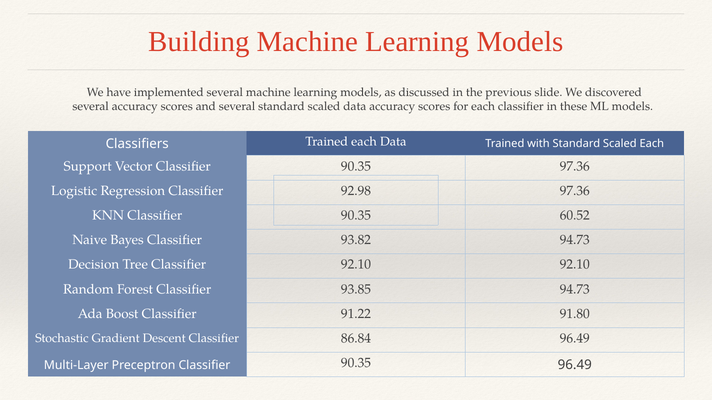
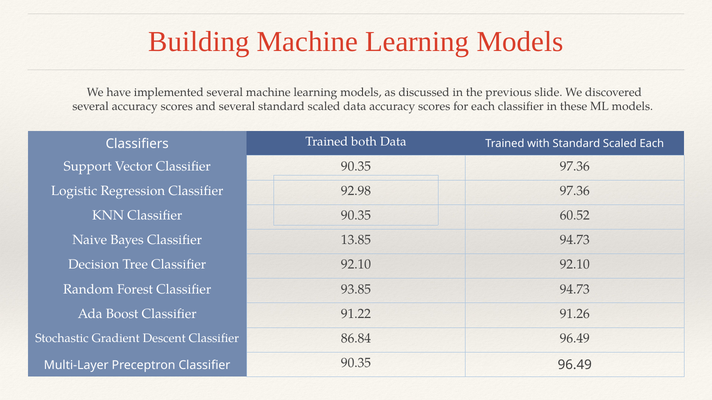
Trained each: each -> both
93.82: 93.82 -> 13.85
91.80: 91.80 -> 91.26
